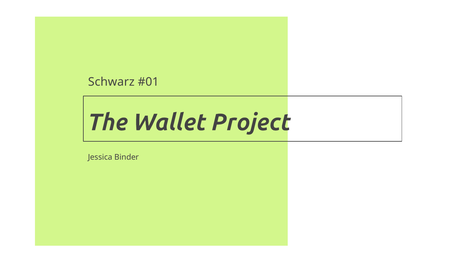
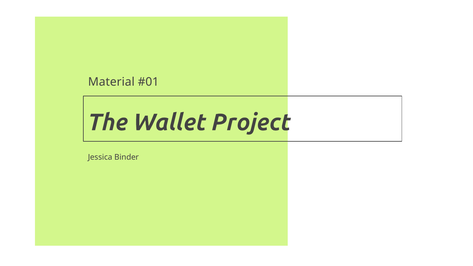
Schwarz: Schwarz -> Material
